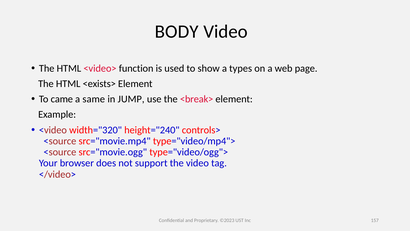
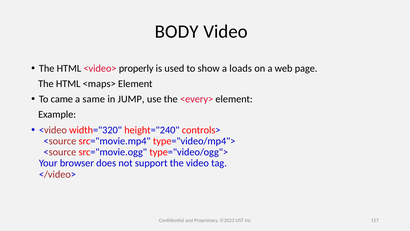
function: function -> properly
types: types -> loads
<exists>: <exists> -> <maps>
<break>: <break> -> <every>
